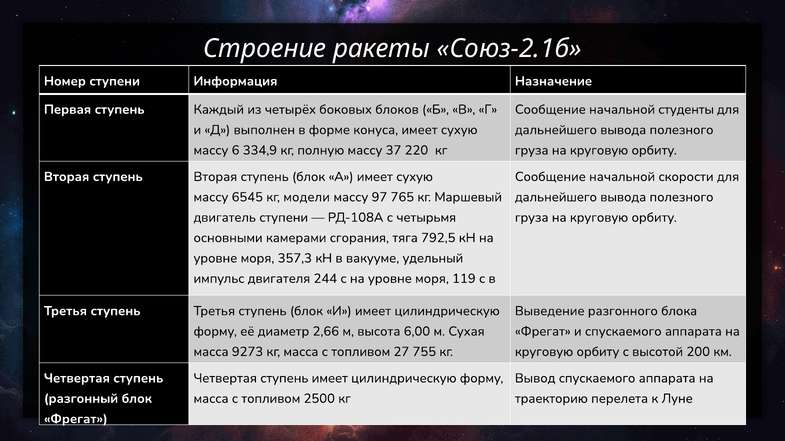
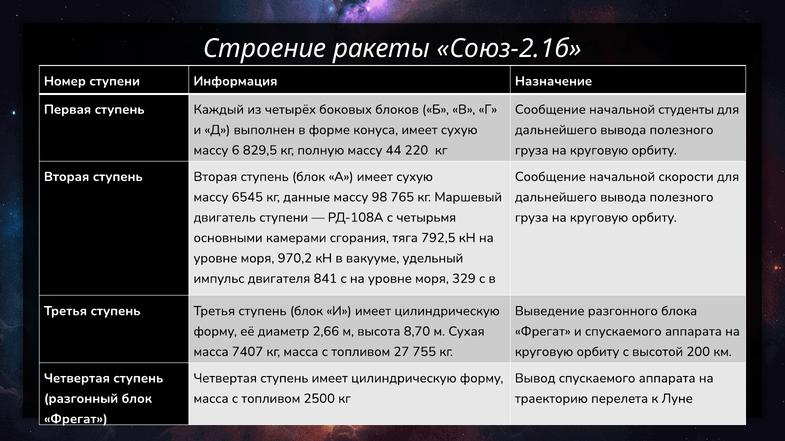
334,9: 334,9 -> 829,5
37: 37 -> 44
модели: модели -> данные
97: 97 -> 98
357,3: 357,3 -> 970,2
244: 244 -> 841
119: 119 -> 329
6,00: 6,00 -> 8,70
9273: 9273 -> 7407
